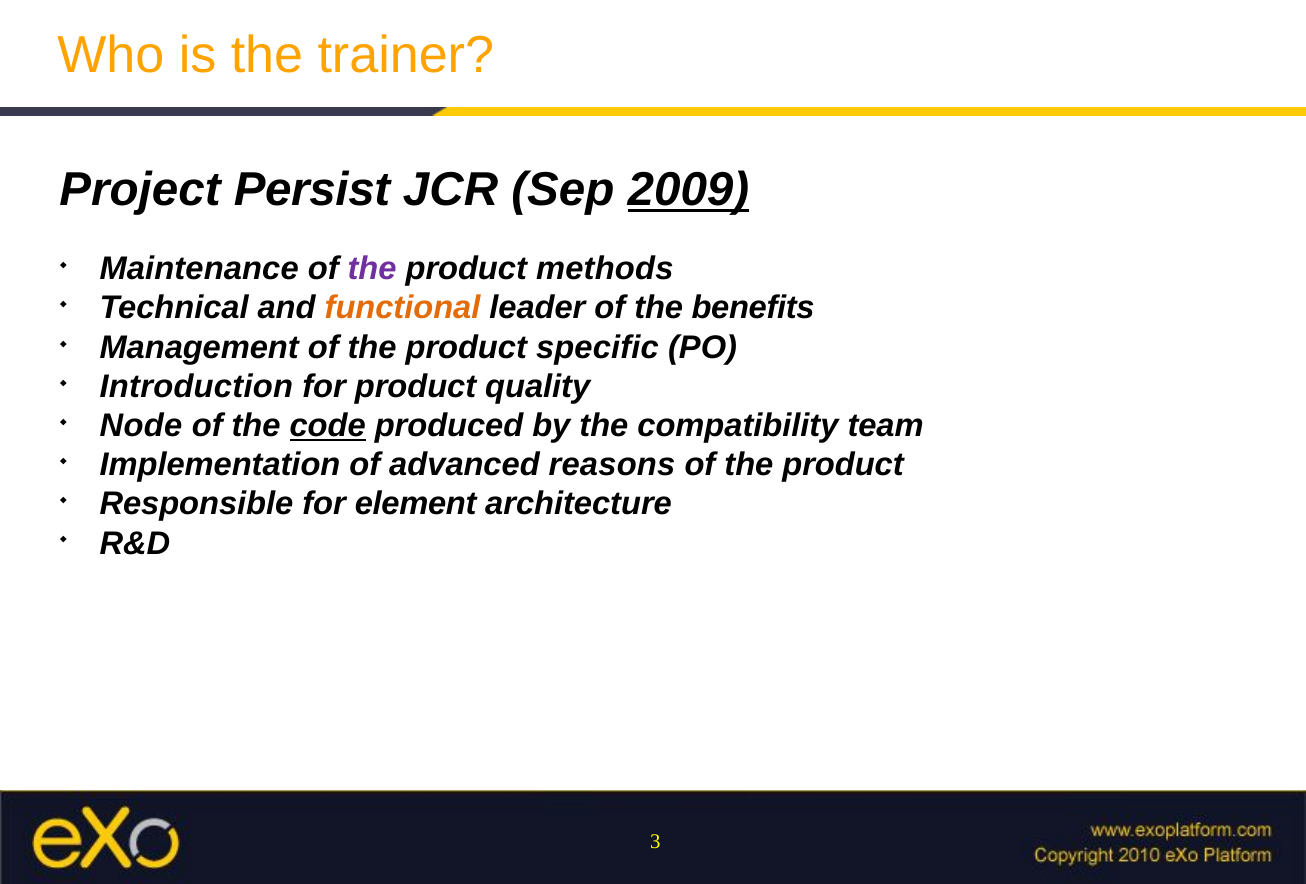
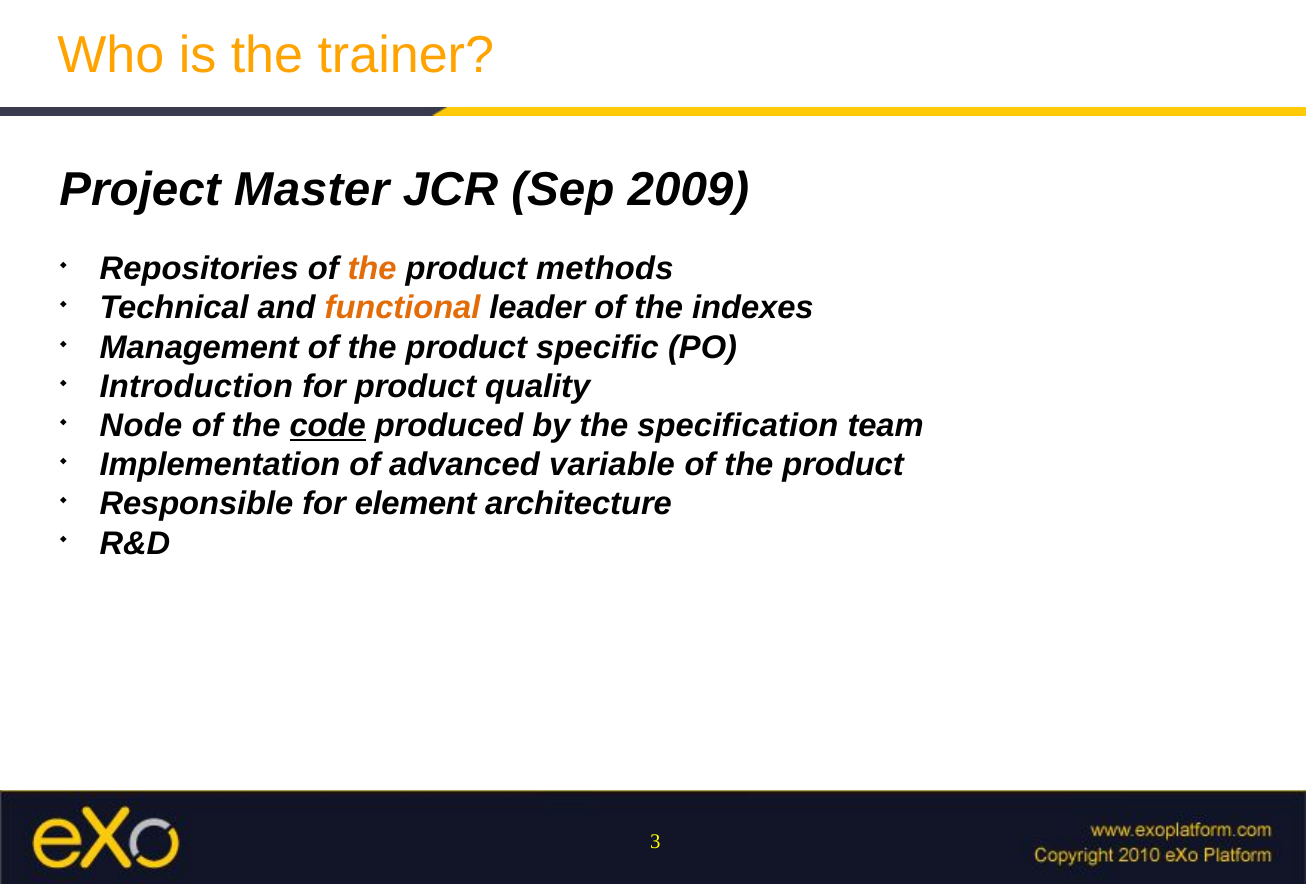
Persist: Persist -> Master
2009 underline: present -> none
Maintenance: Maintenance -> Repositories
the at (372, 269) colour: purple -> orange
benefits: benefits -> indexes
compatibility: compatibility -> specification
reasons: reasons -> variable
